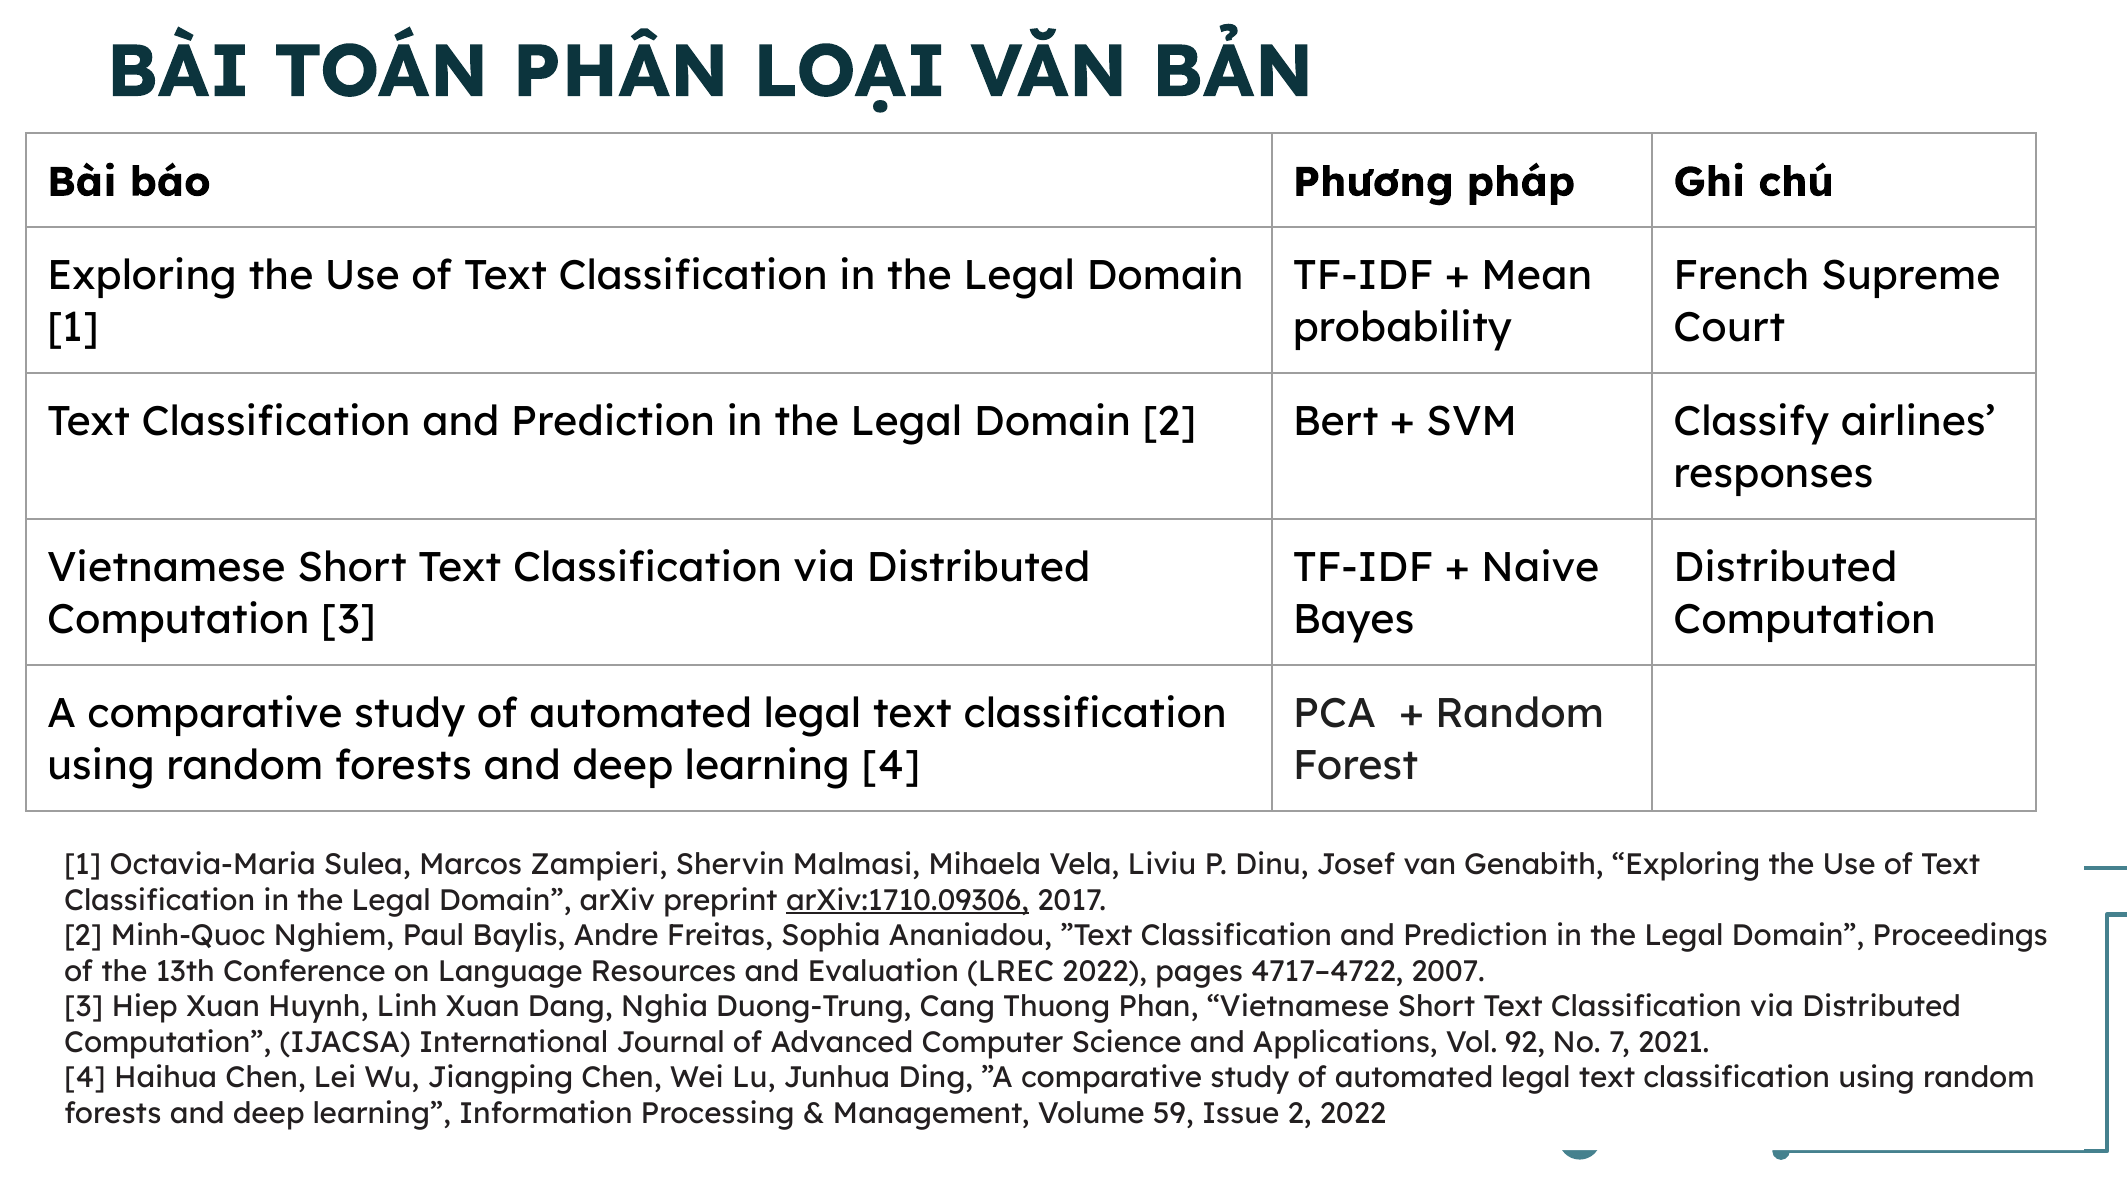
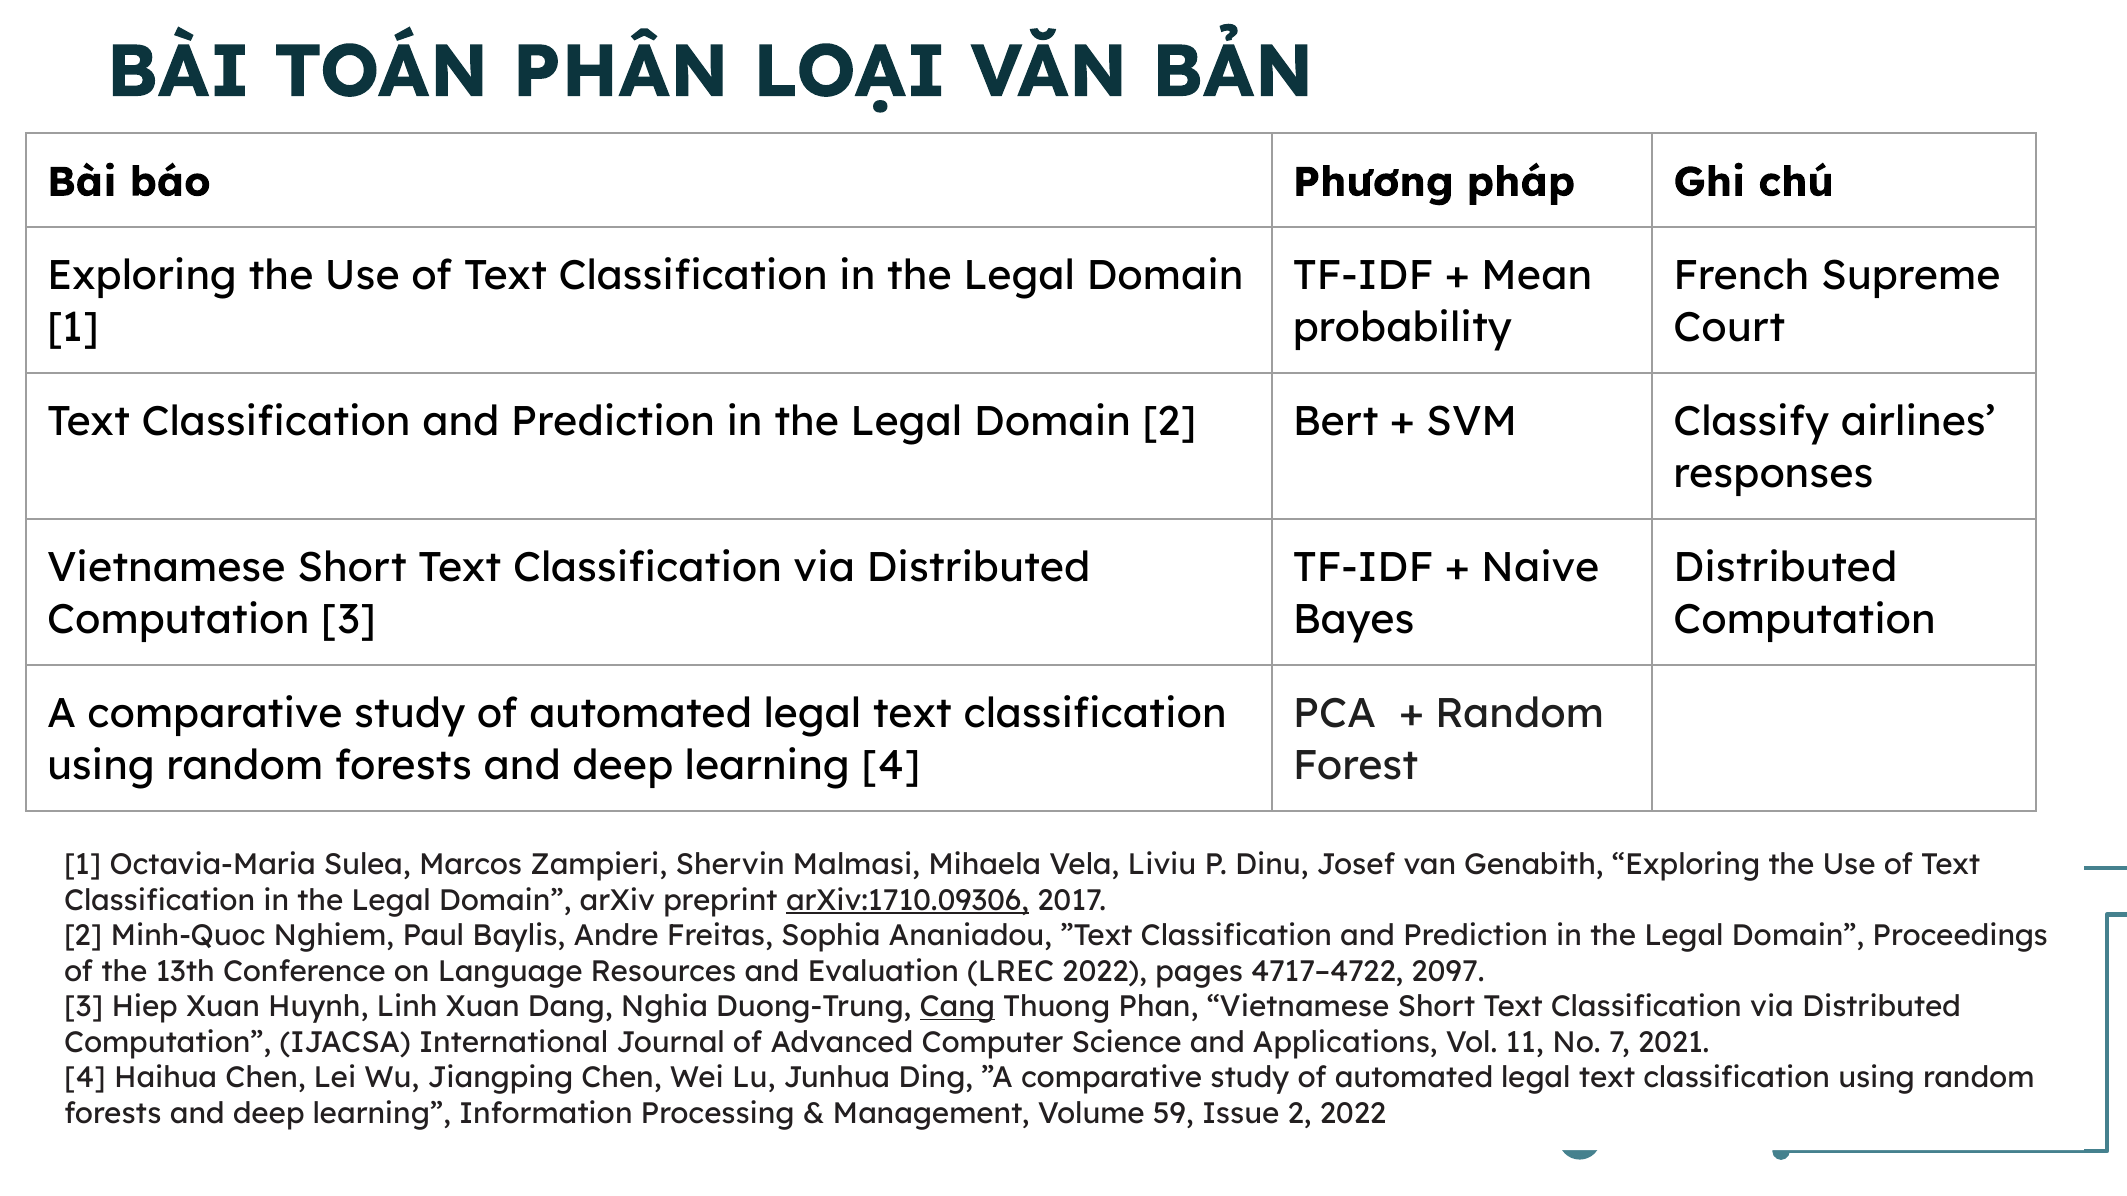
2007: 2007 -> 2097
Cang underline: none -> present
92: 92 -> 11
